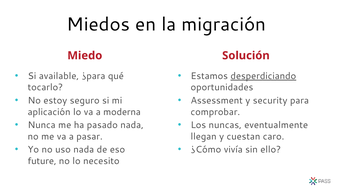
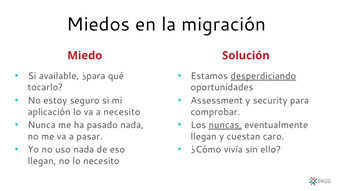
a moderna: moderna -> necesito
nuncas underline: none -> present
future at (42, 161): future -> llegan
